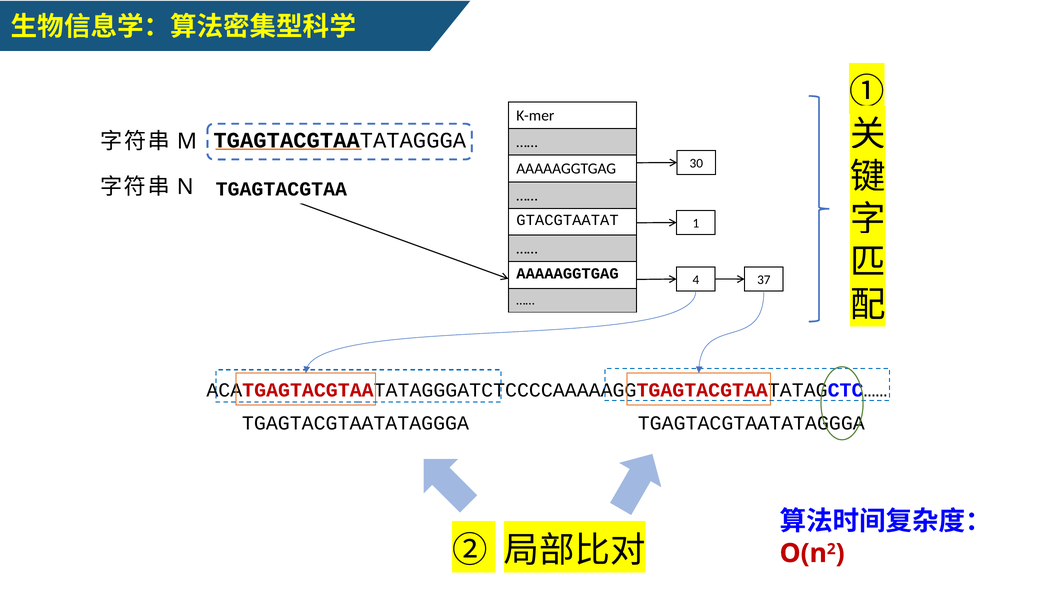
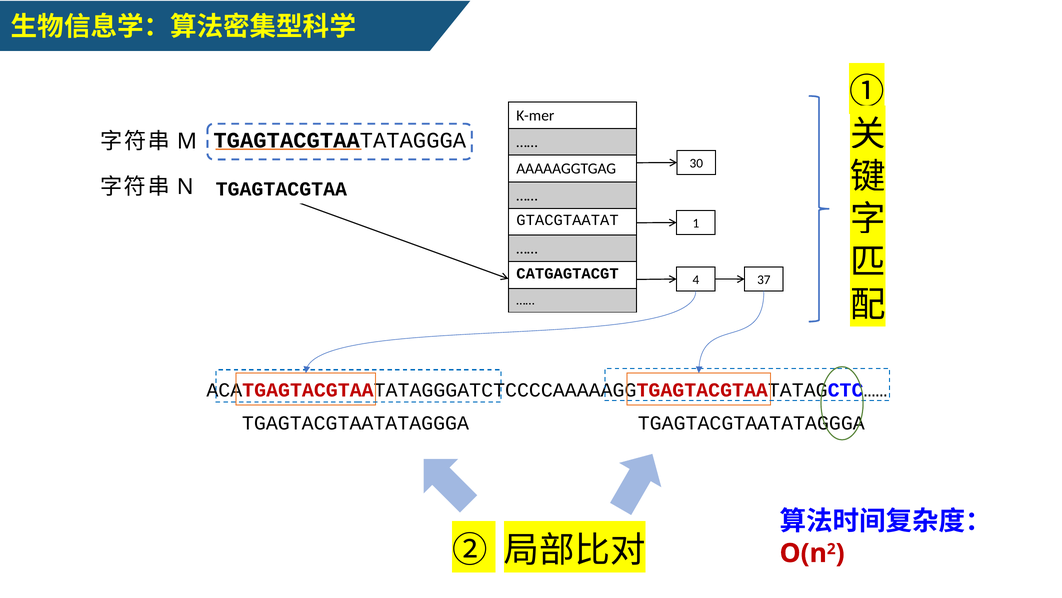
AAAAAGGTGAG at (568, 273): AAAAAGGTGAG -> CATGAGTACGT
